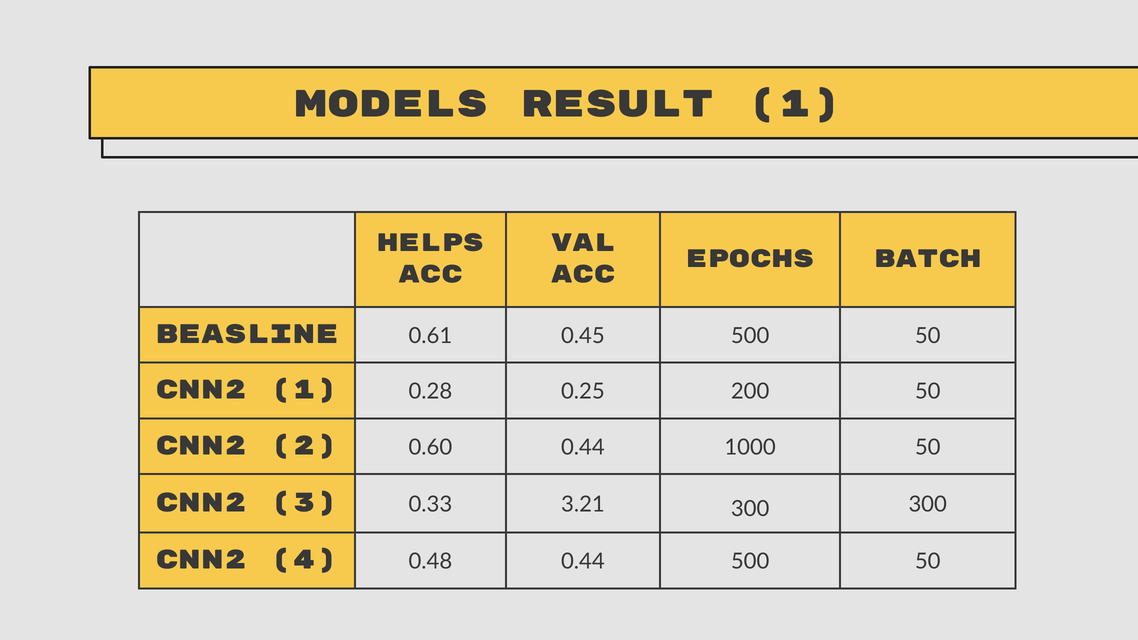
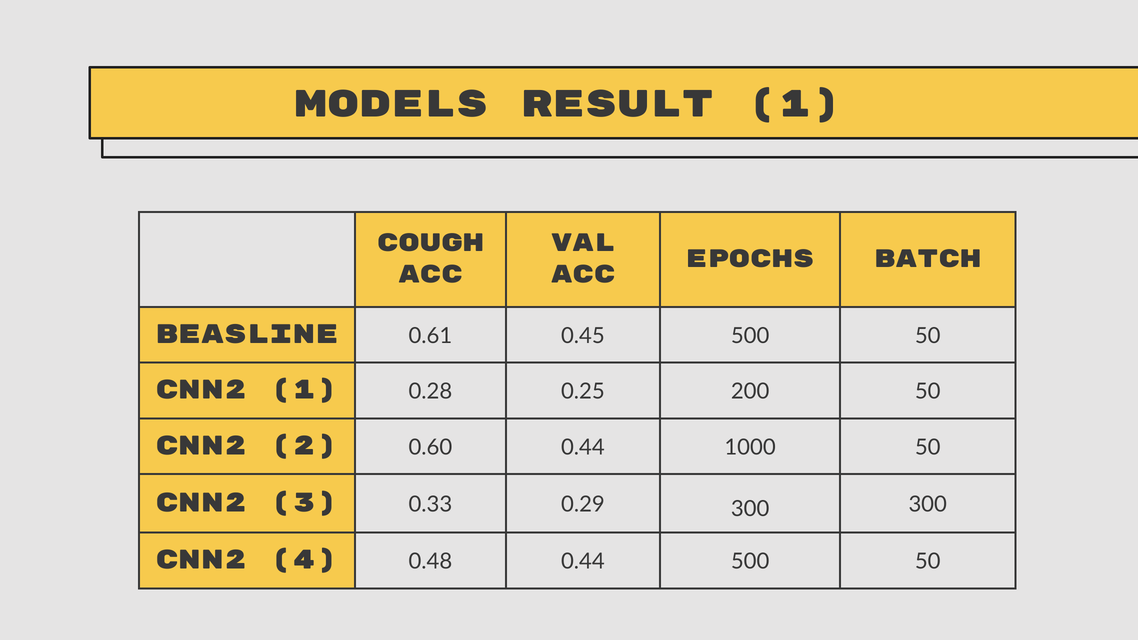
Helps: Helps -> Cough
3.21: 3.21 -> 0.29
